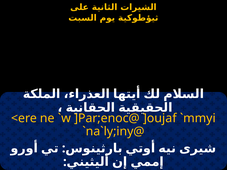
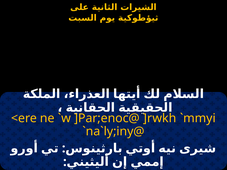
]oujaf: ]oujaf -> ]rwkh
